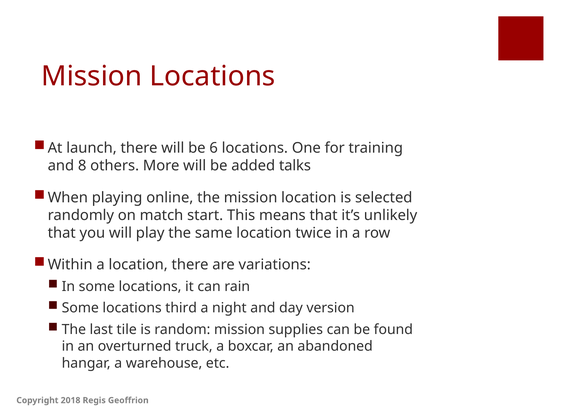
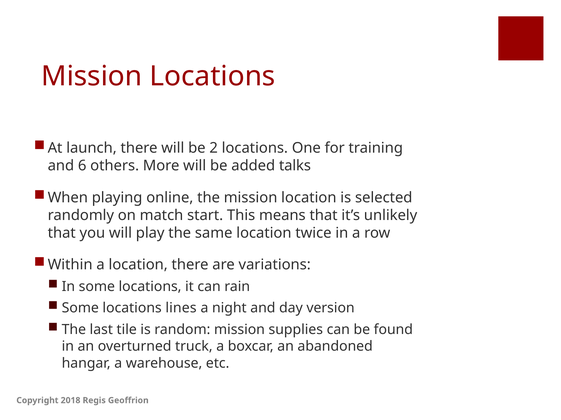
6: 6 -> 2
8: 8 -> 6
third: third -> lines
